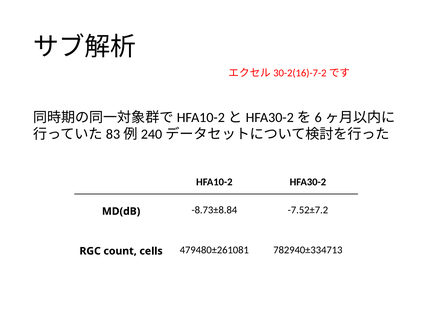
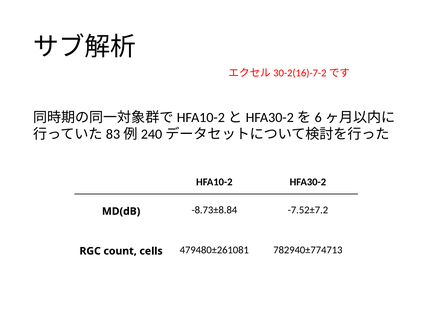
782940±334713: 782940±334713 -> 782940±774713
